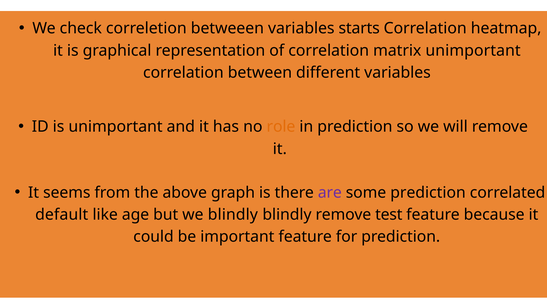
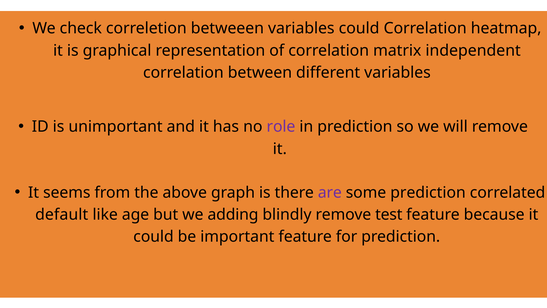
variables starts: starts -> could
matrix unimportant: unimportant -> independent
role colour: orange -> purple
we blindly: blindly -> adding
